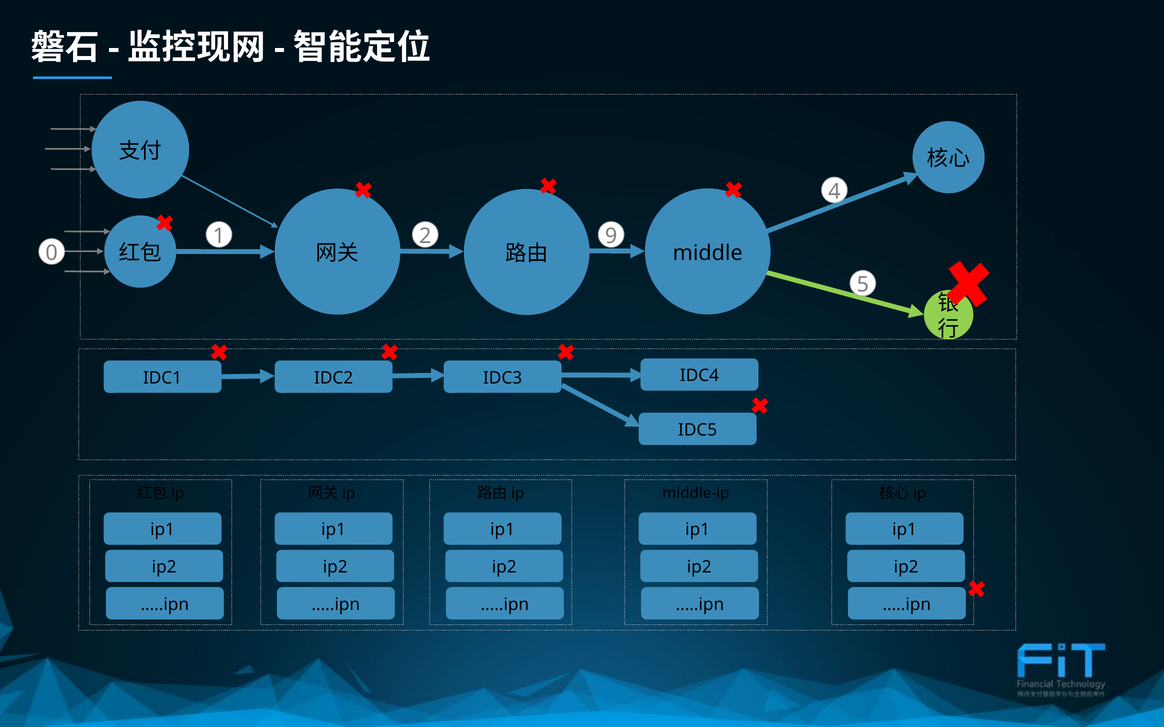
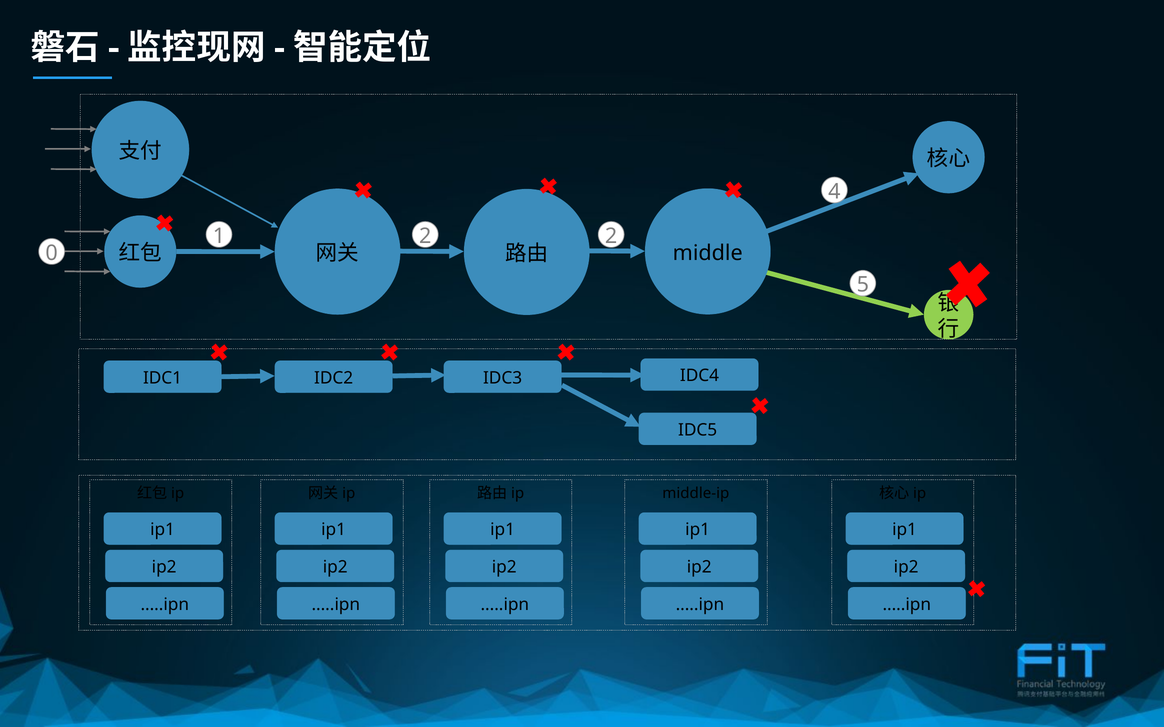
2 9: 9 -> 2
